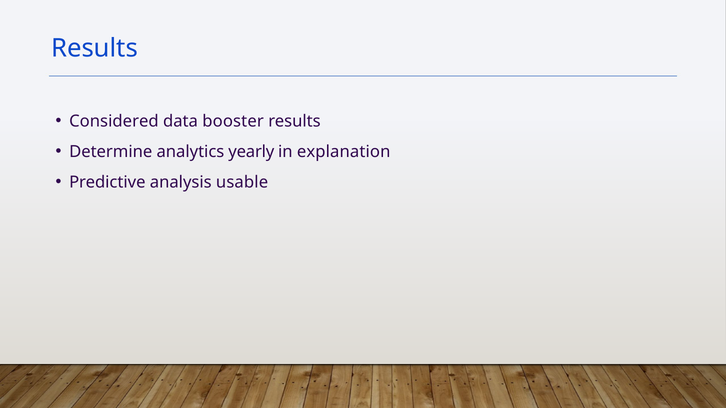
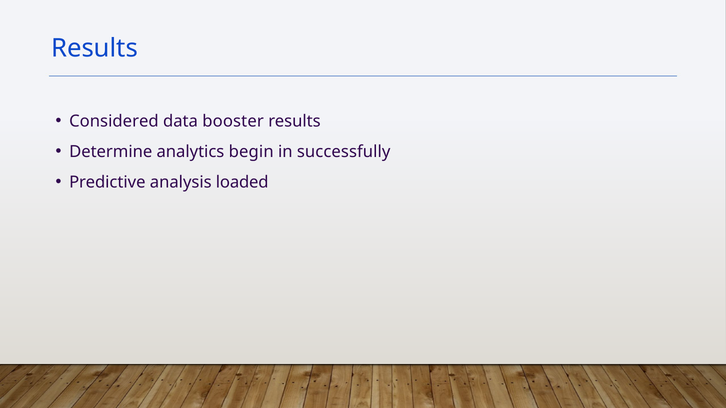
yearly: yearly -> begin
explanation: explanation -> successfully
usable: usable -> loaded
